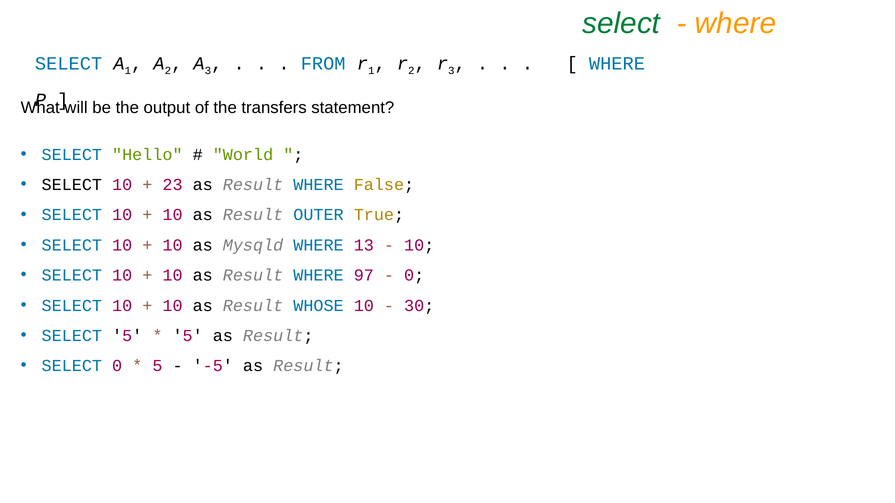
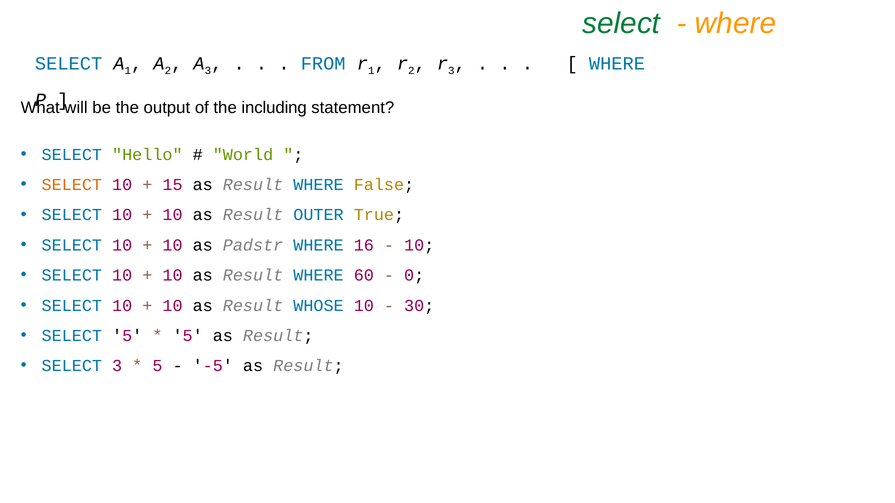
transfers: transfers -> including
SELECT at (72, 185) colour: black -> orange
23: 23 -> 15
Mysqld: Mysqld -> Padstr
13: 13 -> 16
97: 97 -> 60
SELECT 0: 0 -> 3
